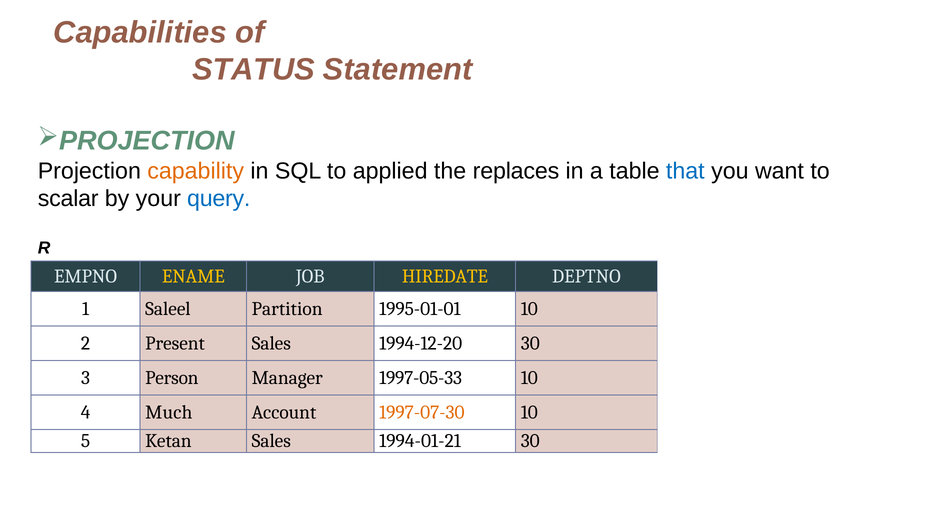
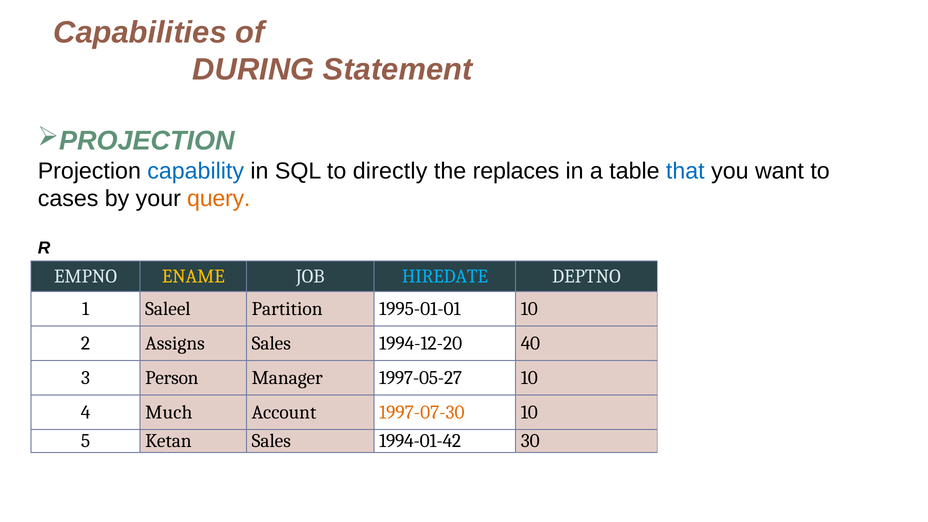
STATUS: STATUS -> DURING
capability colour: orange -> blue
applied: applied -> directly
scalar: scalar -> cases
query colour: blue -> orange
HIREDATE colour: yellow -> light blue
Present: Present -> Assigns
1994-12-20 30: 30 -> 40
1997-05-33: 1997-05-33 -> 1997-05-27
1994-01-21: 1994-01-21 -> 1994-01-42
